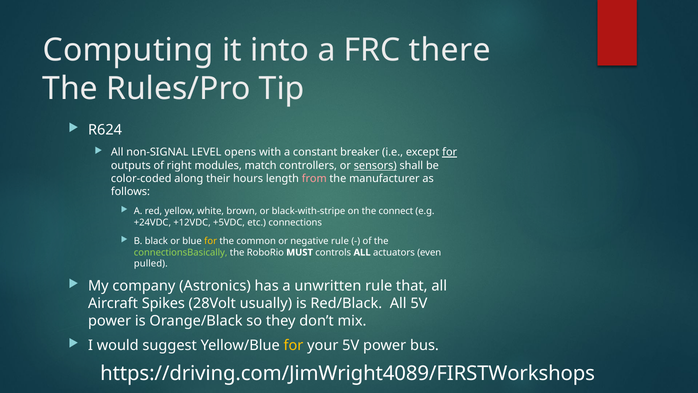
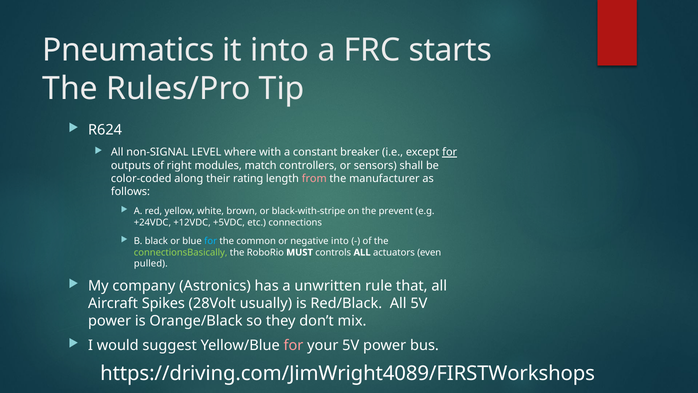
Computing: Computing -> Pneumatics
there: there -> starts
opens: opens -> where
sensors underline: present -> none
hours: hours -> rating
connect: connect -> prevent
for at (211, 241) colour: yellow -> light blue
negative rule: rule -> into
for at (293, 345) colour: yellow -> pink
